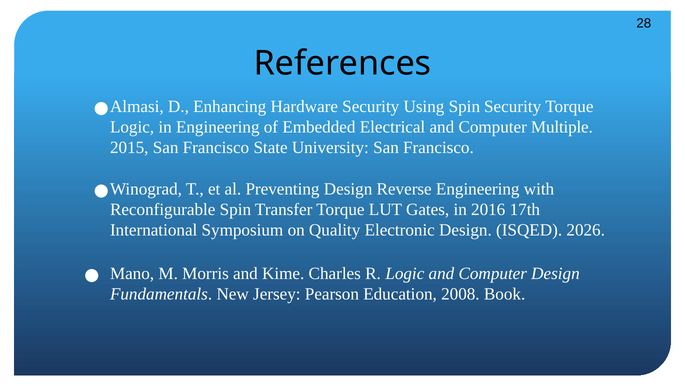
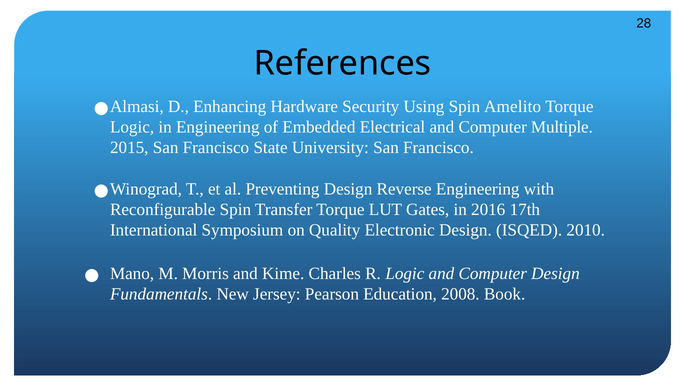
Spin Security: Security -> Amelito
2026: 2026 -> 2010
